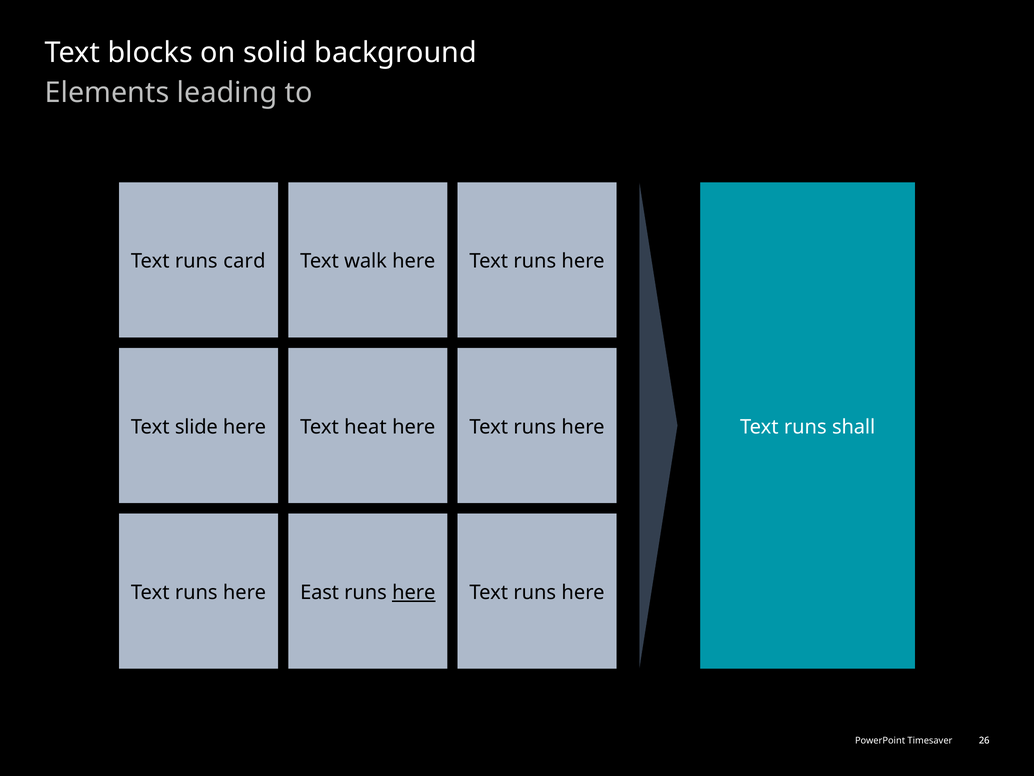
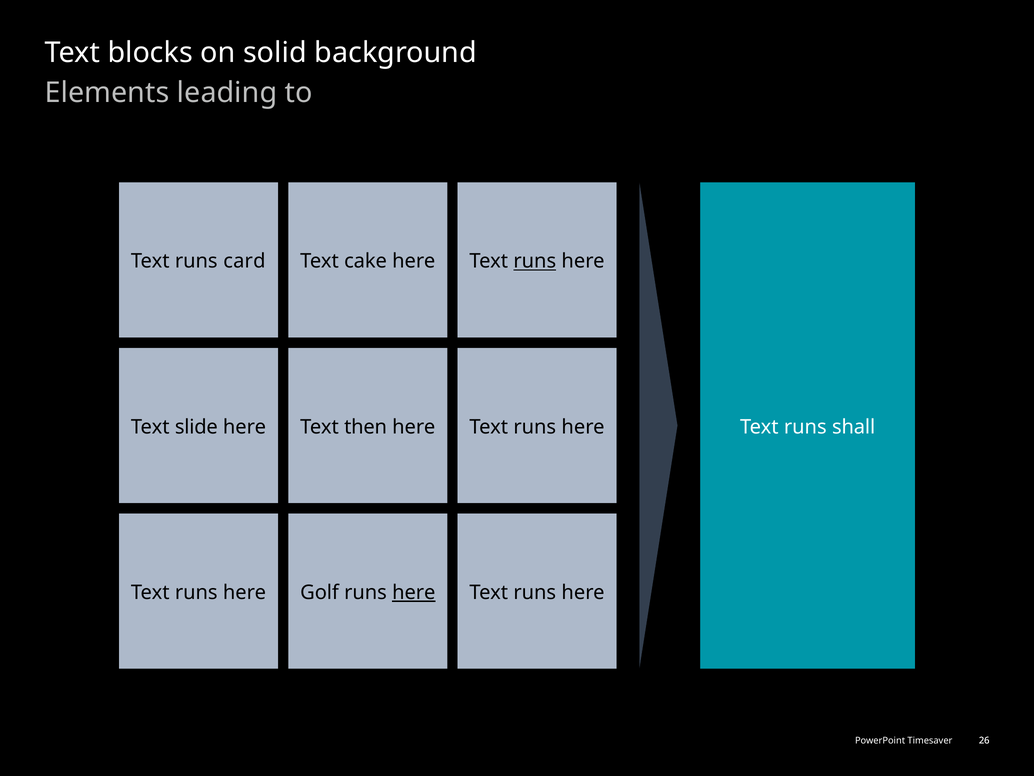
walk: walk -> cake
runs at (535, 261) underline: none -> present
heat: heat -> then
East: East -> Golf
